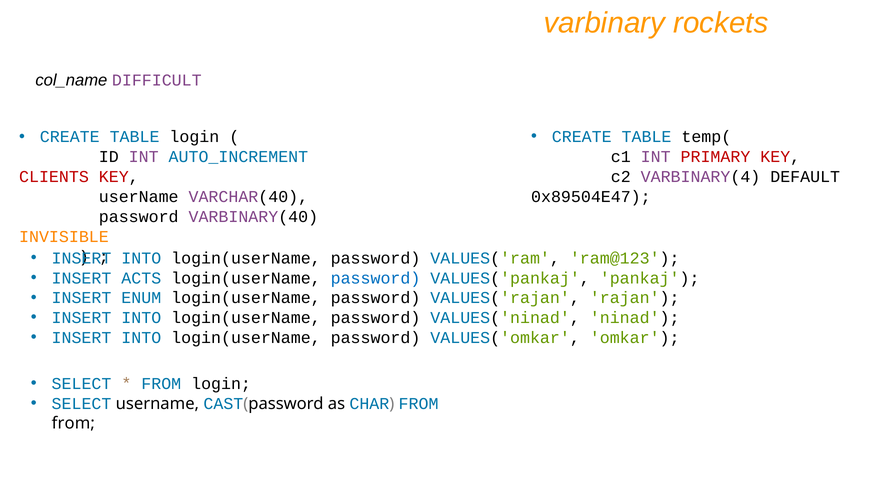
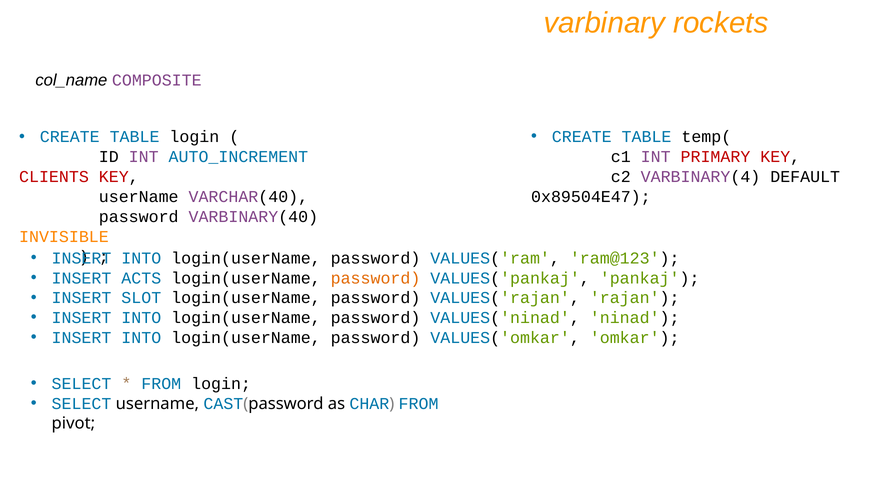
DIFFICULT: DIFFICULT -> COMPOSITE
password at (376, 278) colour: blue -> orange
ENUM: ENUM -> SLOT
from at (73, 424): from -> pivot
